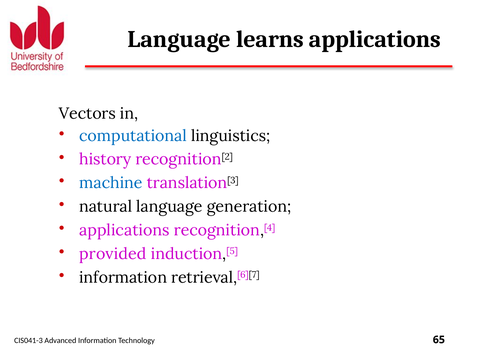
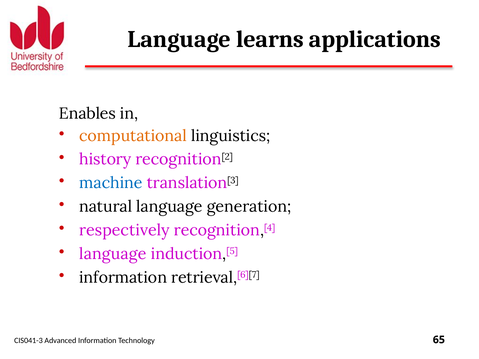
Vectors: Vectors -> Enables
computational colour: blue -> orange
applications at (124, 230): applications -> respectively
provided at (113, 254): provided -> language
